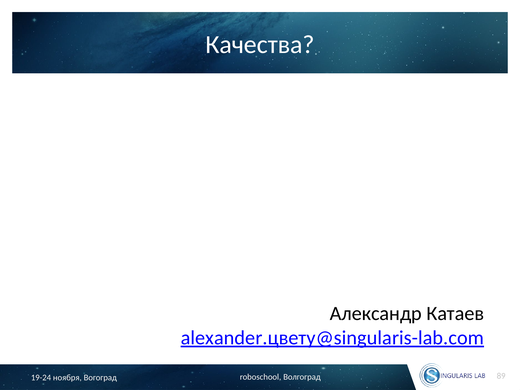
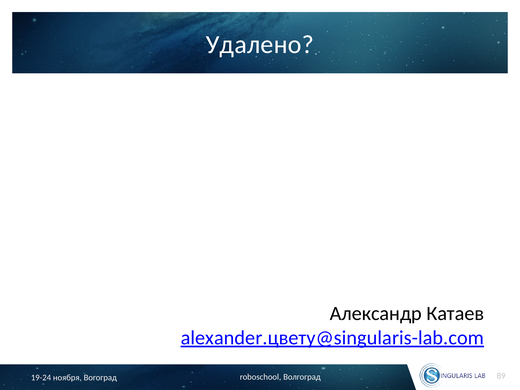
Качества: Качества -> Удалено
